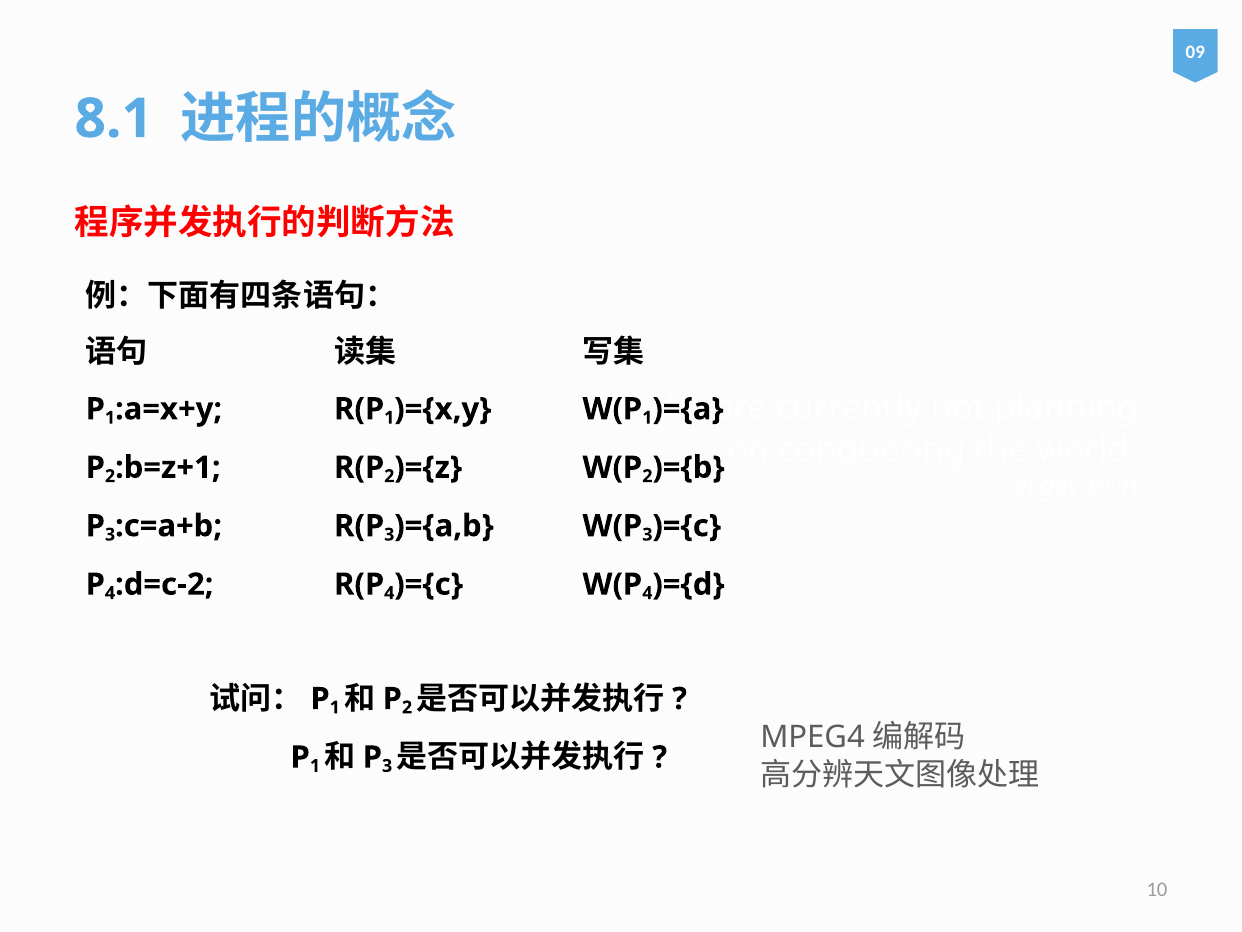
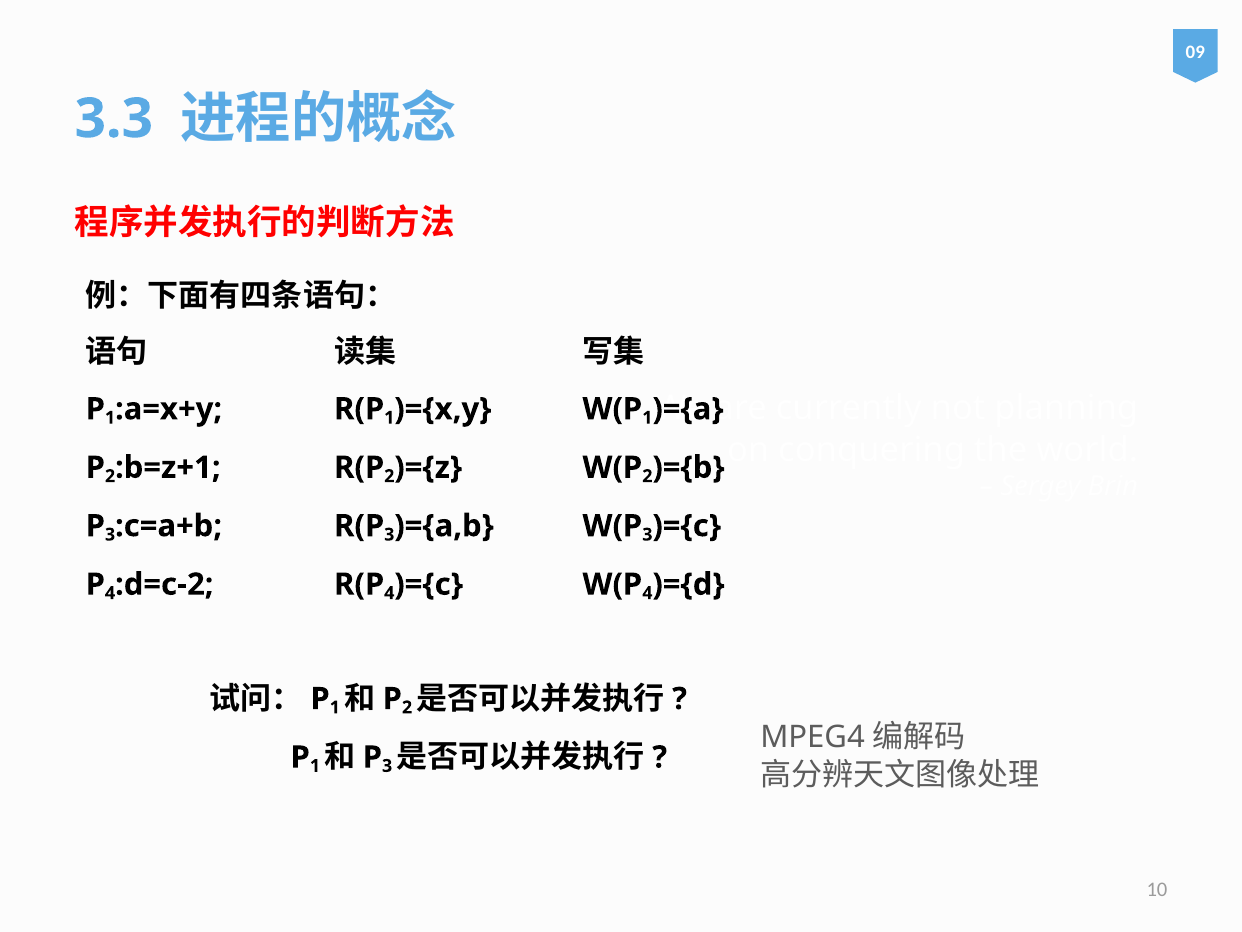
8.1: 8.1 -> 3.3
